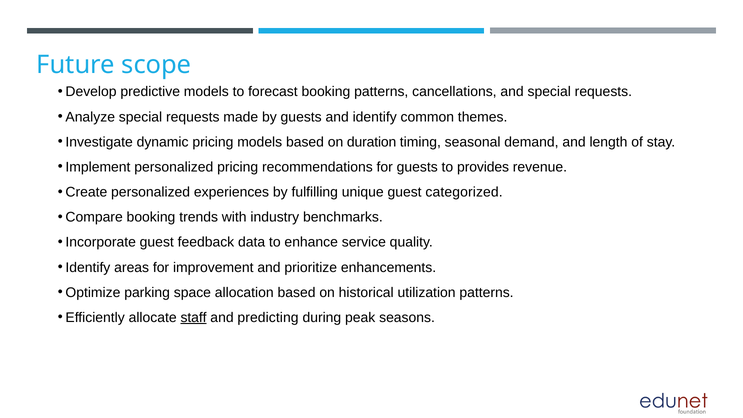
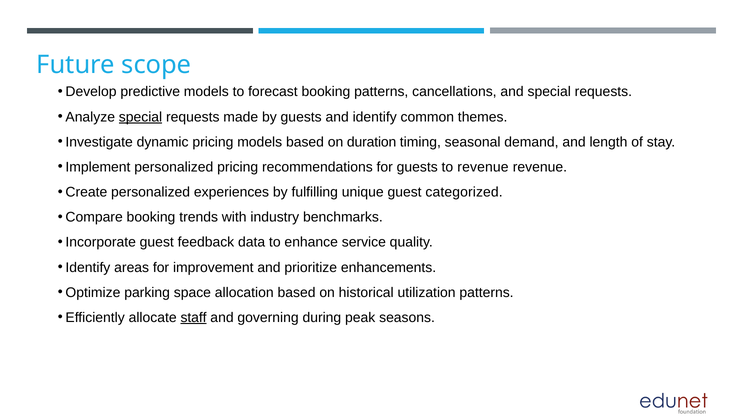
special at (141, 117) underline: none -> present
to provides: provides -> revenue
predicting: predicting -> governing
